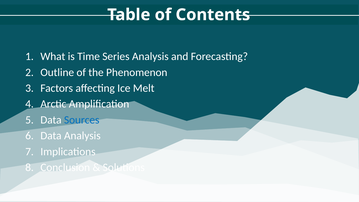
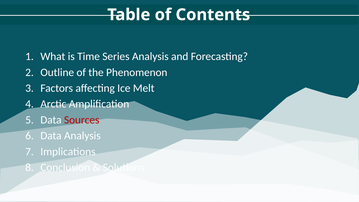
Sources colour: blue -> red
